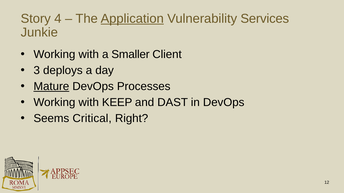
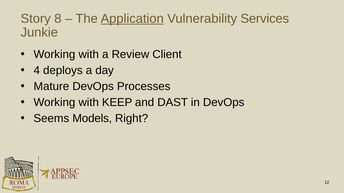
4: 4 -> 8
Smaller: Smaller -> Review
3: 3 -> 4
Mature underline: present -> none
Critical: Critical -> Models
